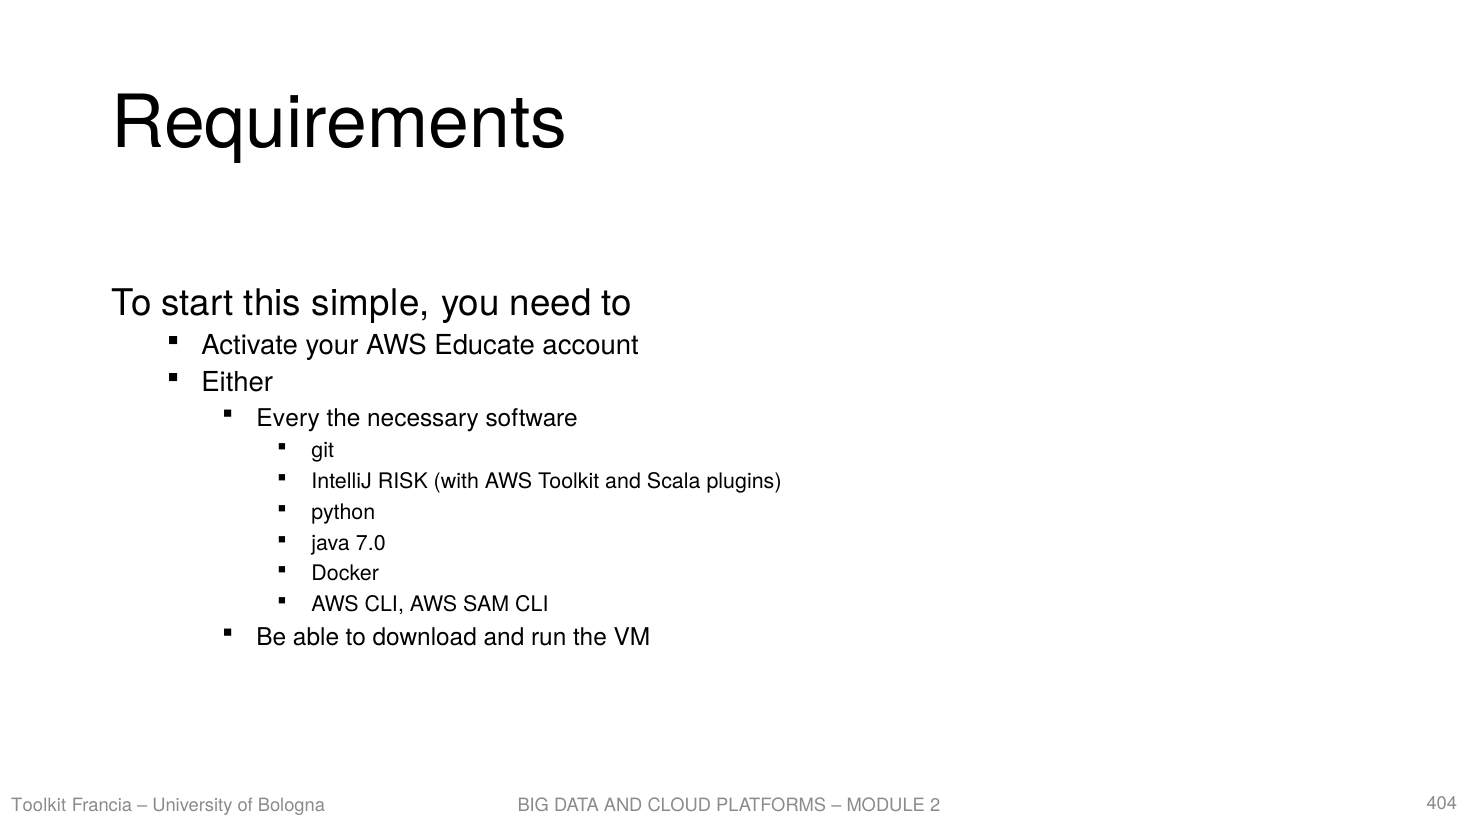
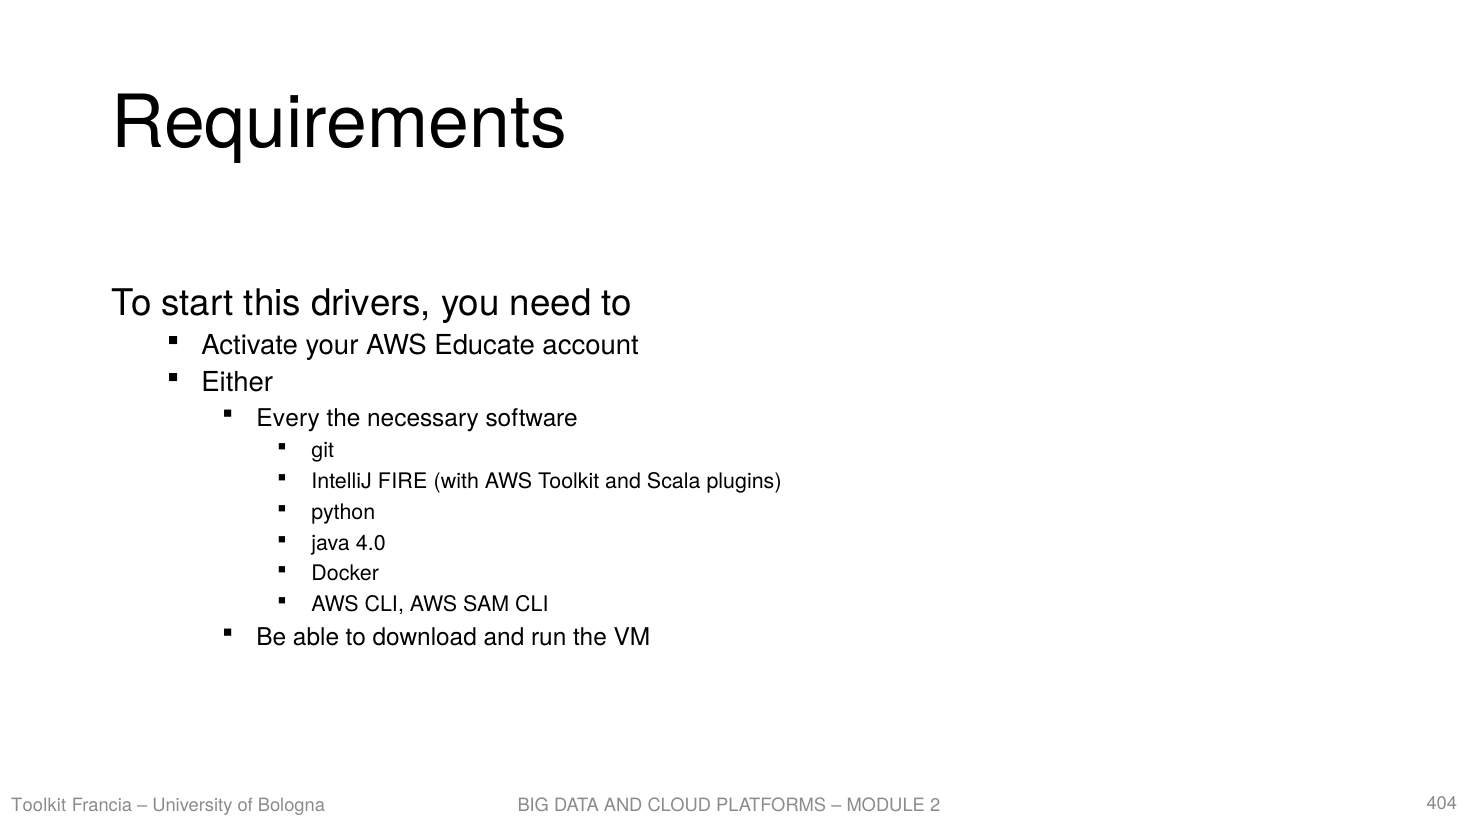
simple: simple -> drivers
RISK: RISK -> FIRE
7.0: 7.0 -> 4.0
